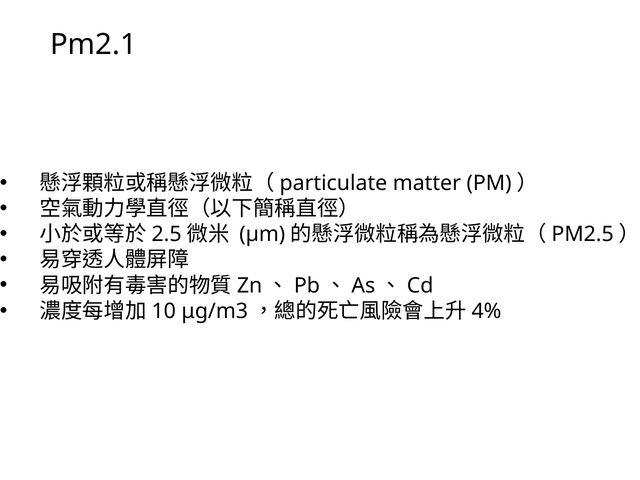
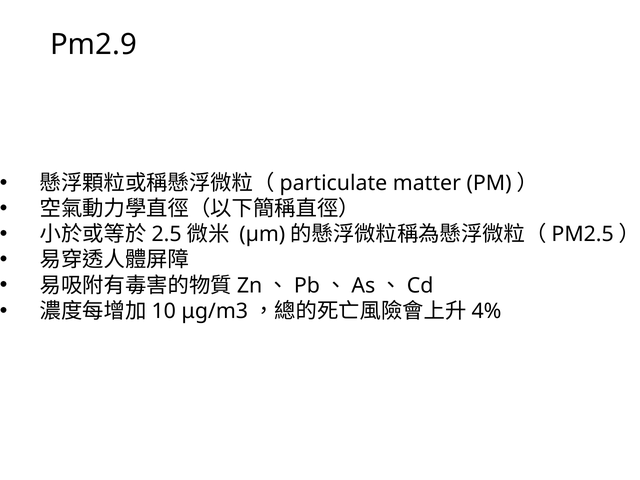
Pm2.1: Pm2.1 -> Pm2.9
